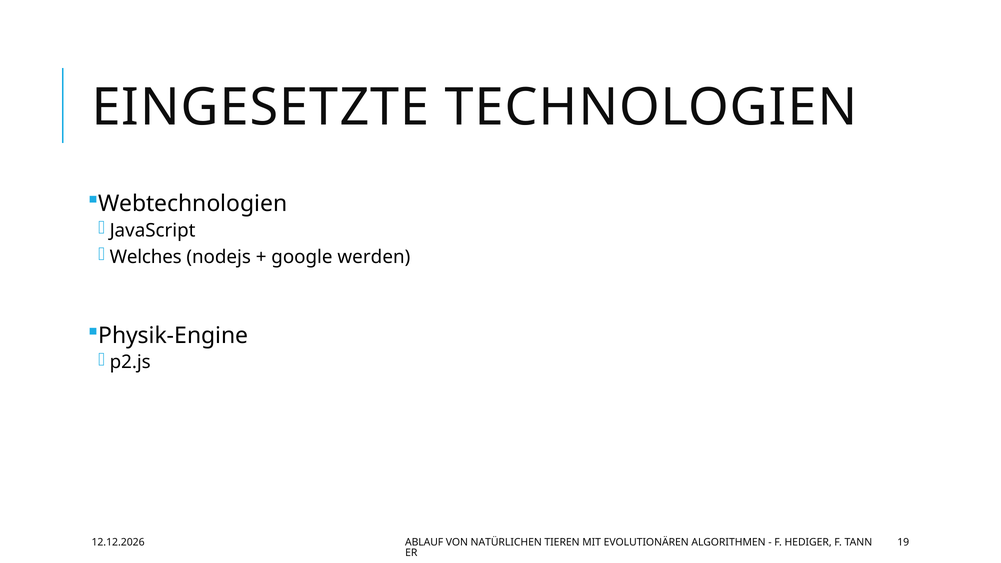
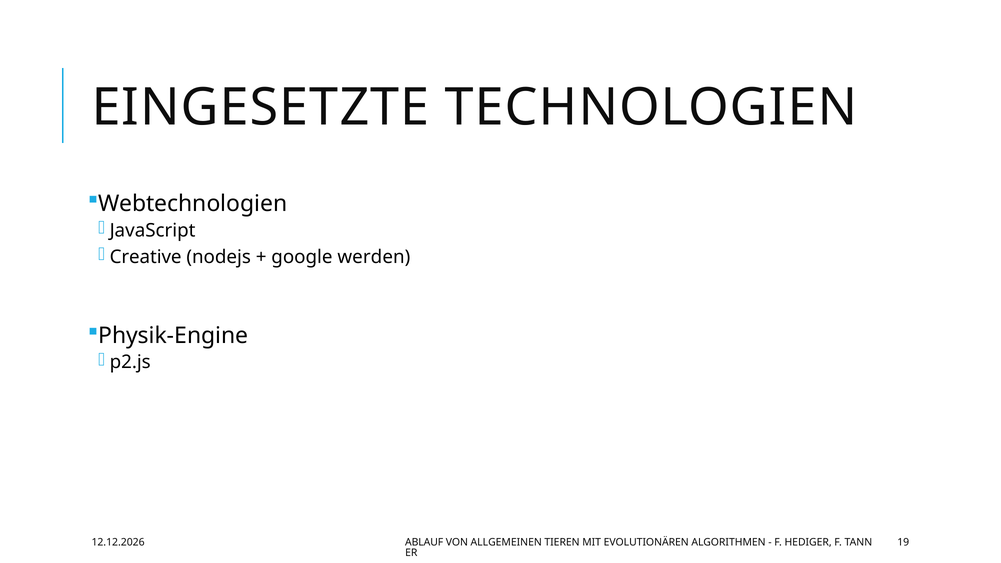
Welches: Welches -> Creative
NATÜRLICHEN: NATÜRLICHEN -> ALLGEMEINEN
